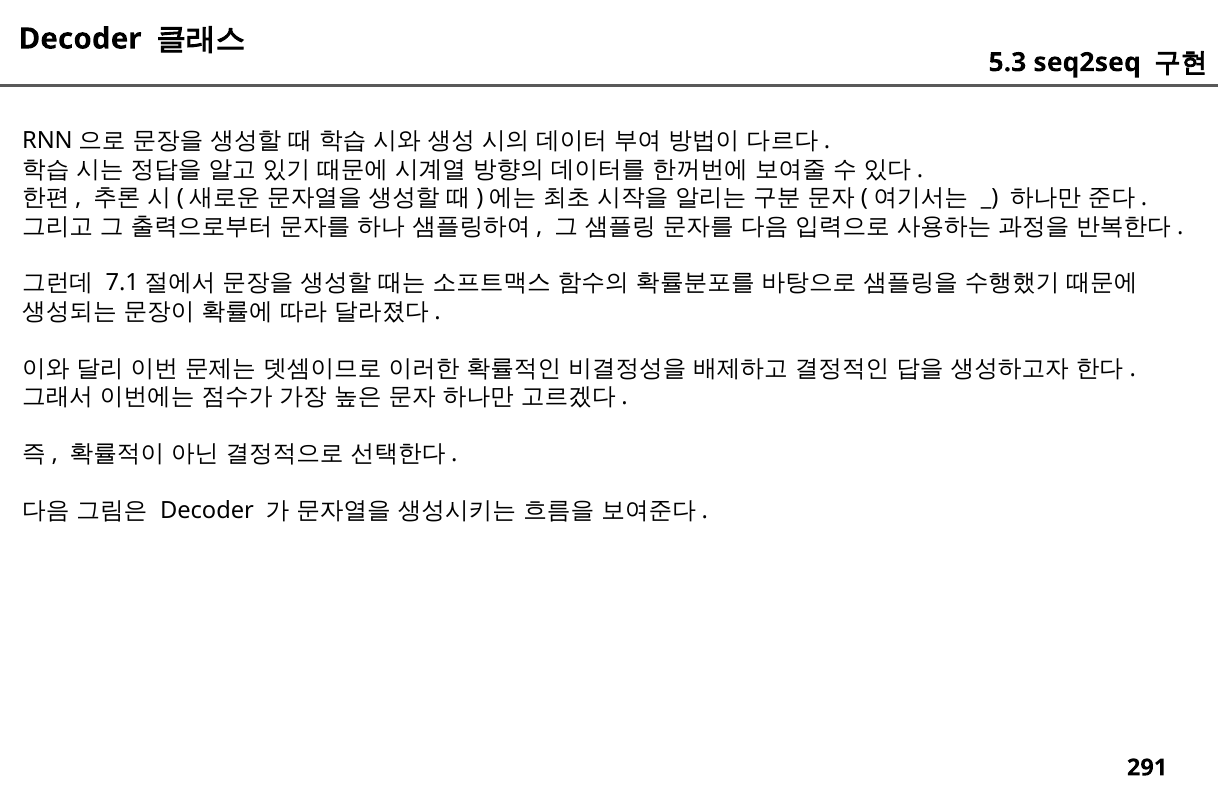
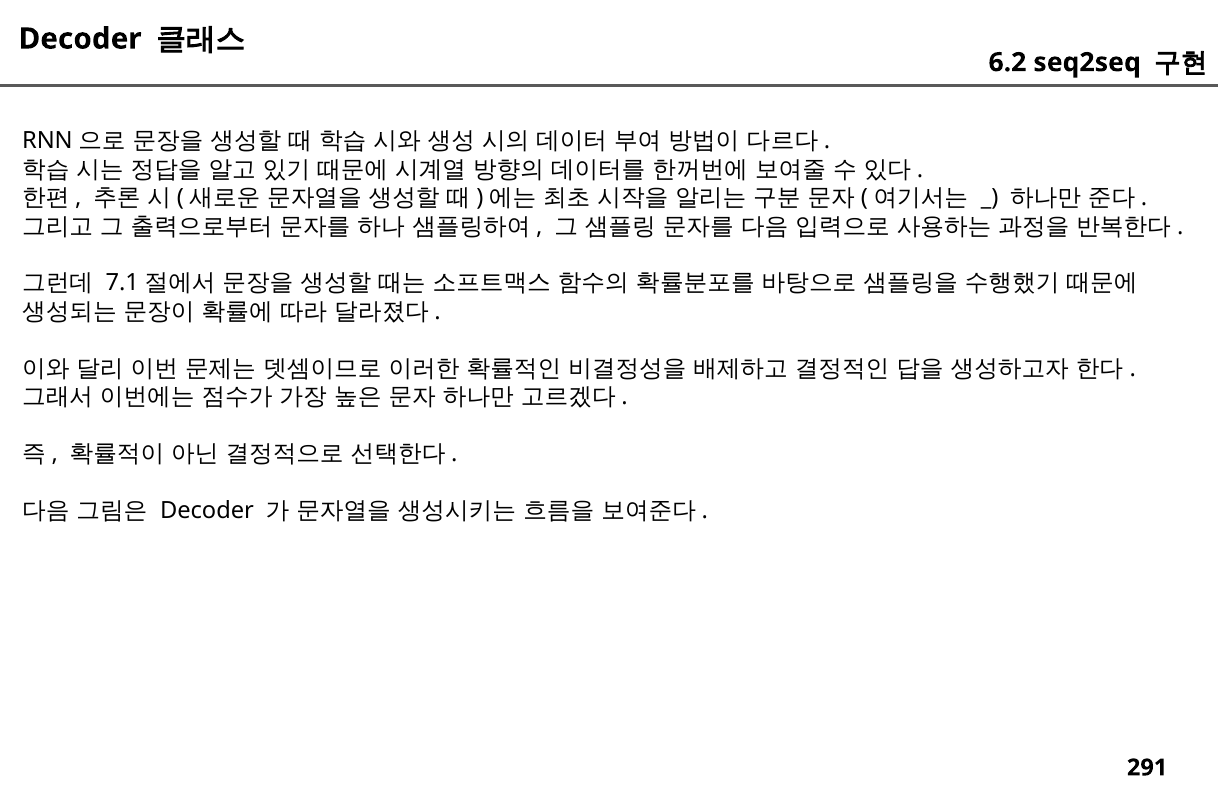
5.3: 5.3 -> 6.2
